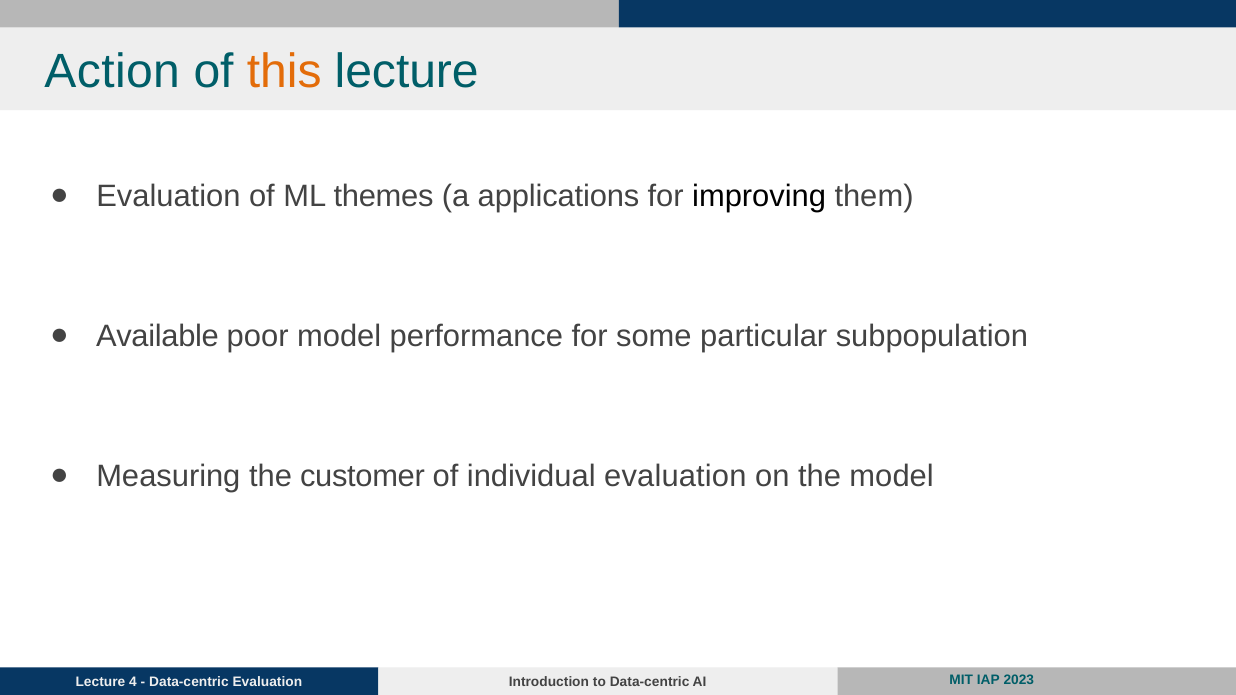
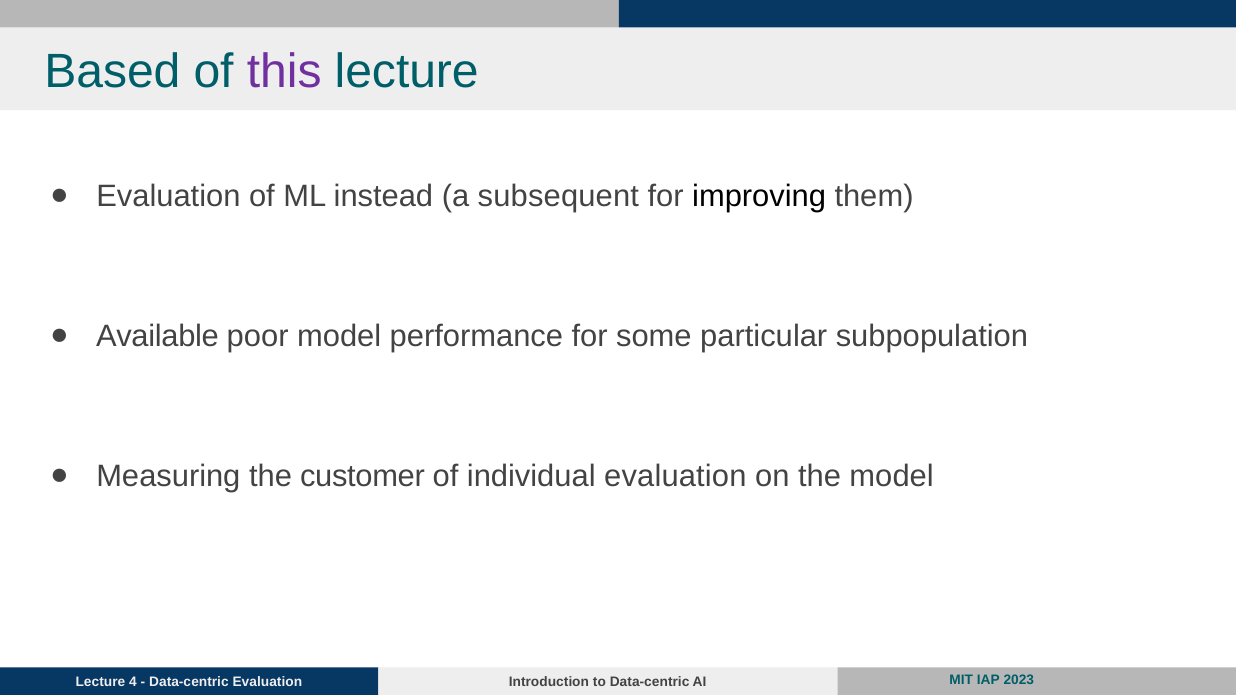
Action: Action -> Based
this colour: orange -> purple
themes: themes -> instead
applications: applications -> subsequent
